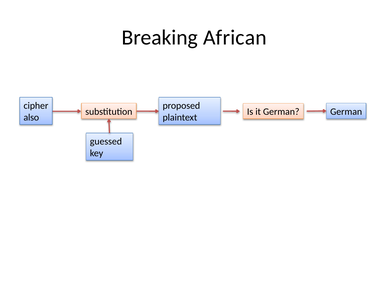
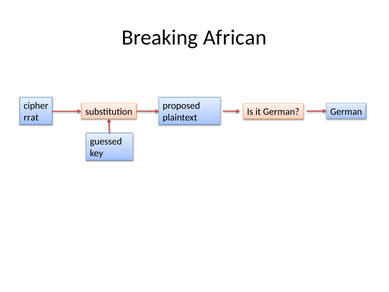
also: also -> rrat
